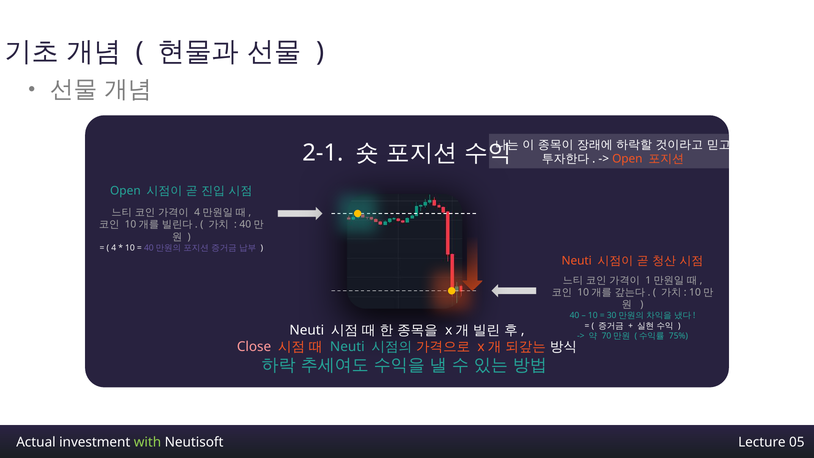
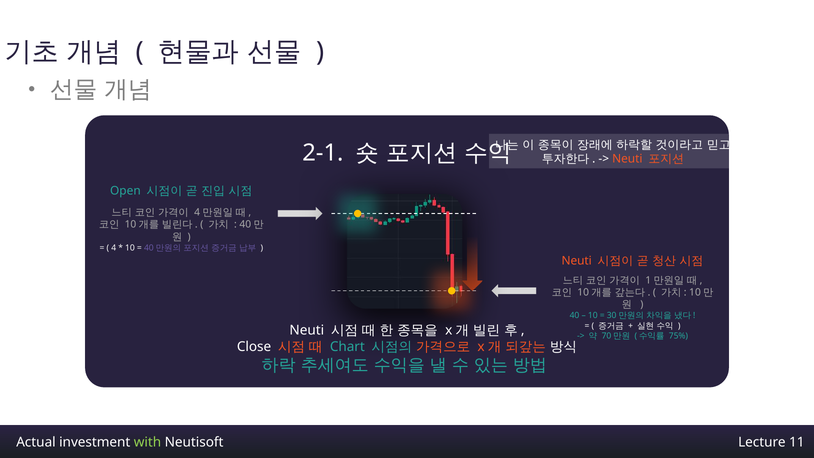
Open at (627, 159): Open -> Neuti
Close colour: pink -> white
Neuti at (347, 346): Neuti -> Chart
05: 05 -> 11
